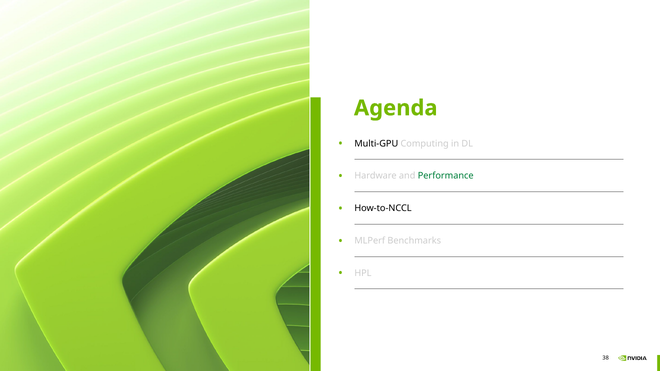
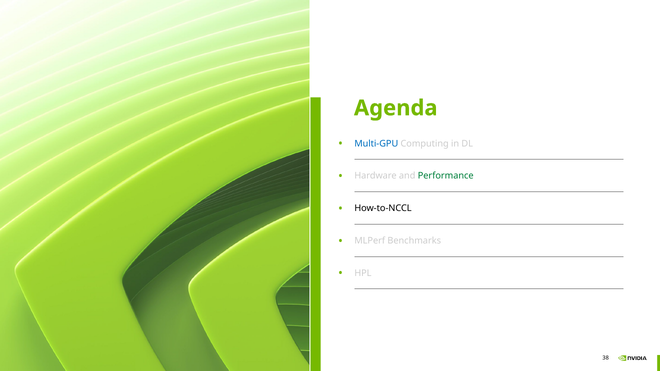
Multi-GPU colour: black -> blue
